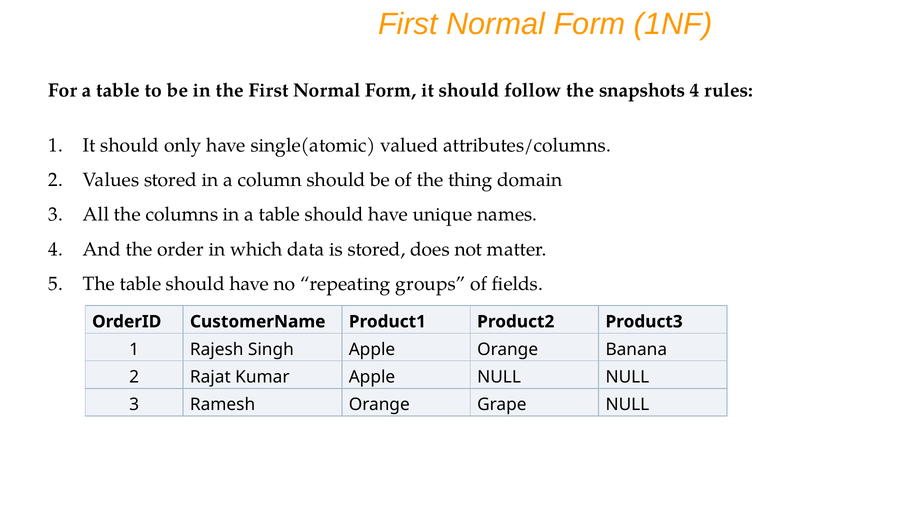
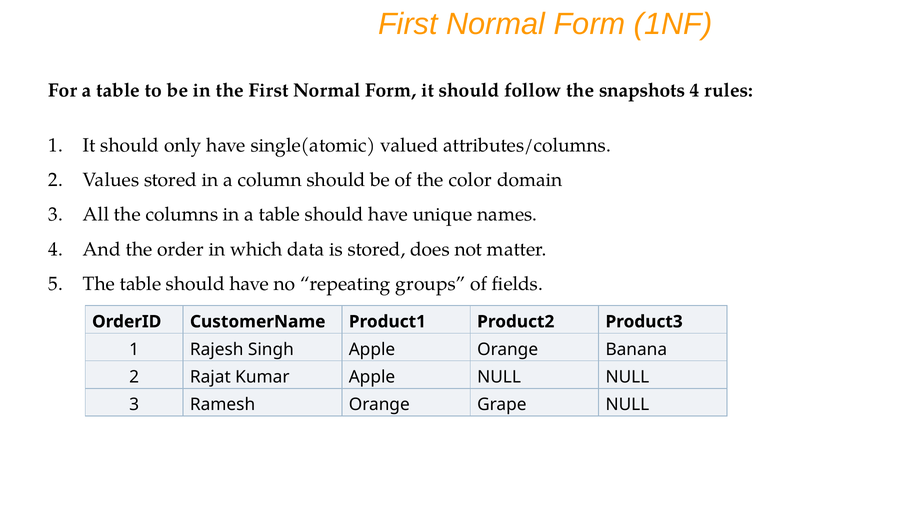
thing: thing -> color
